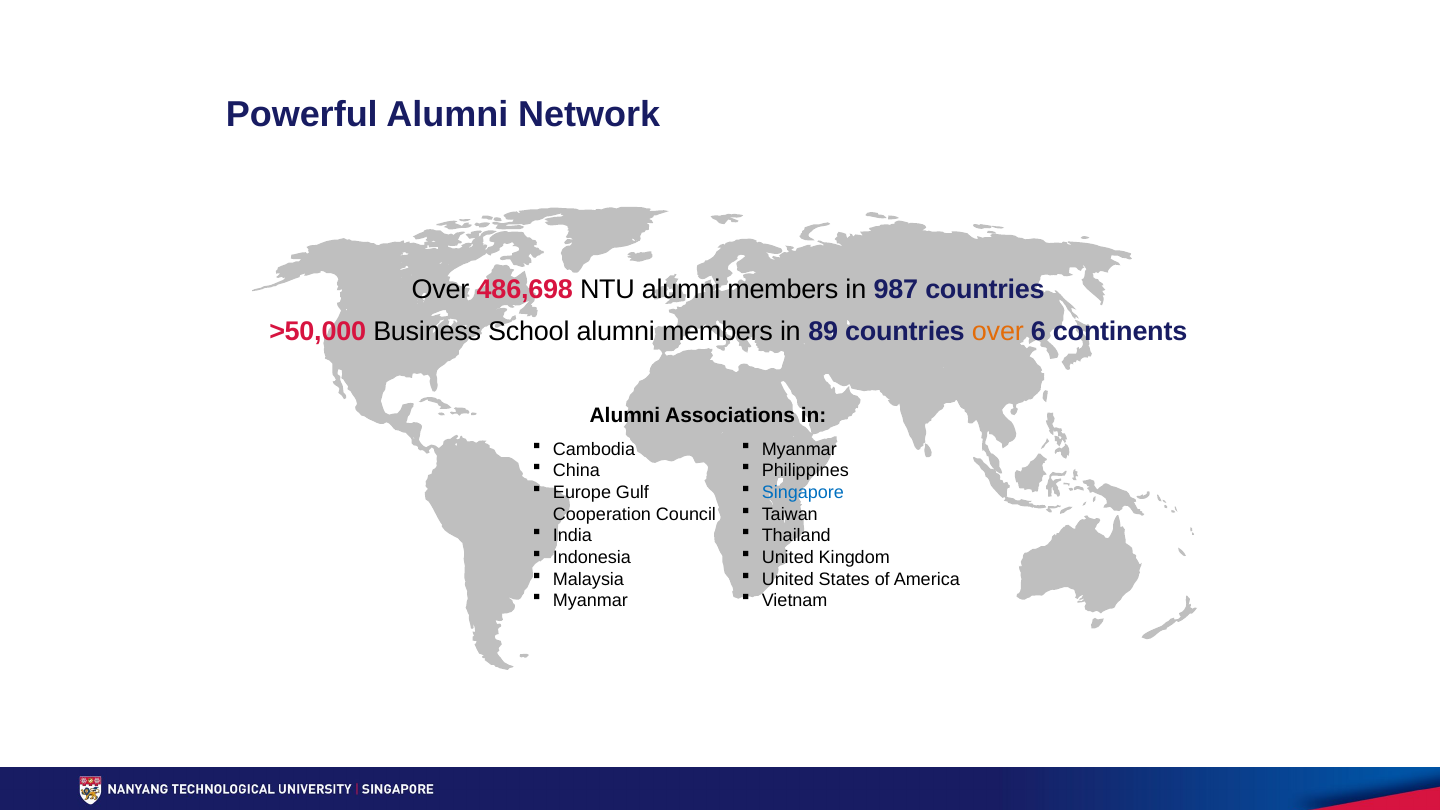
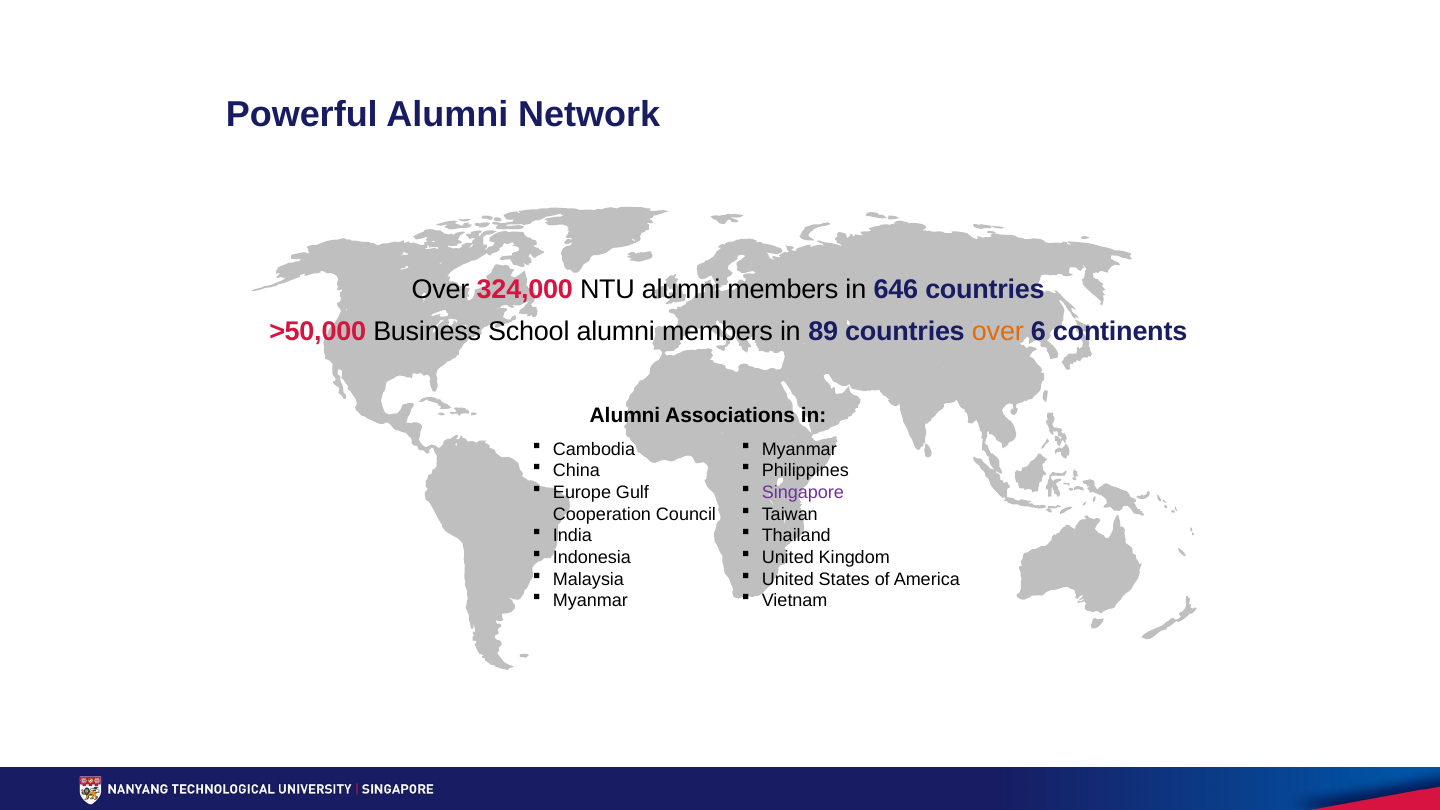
486,698: 486,698 -> 324,000
987: 987 -> 646
Singapore colour: blue -> purple
